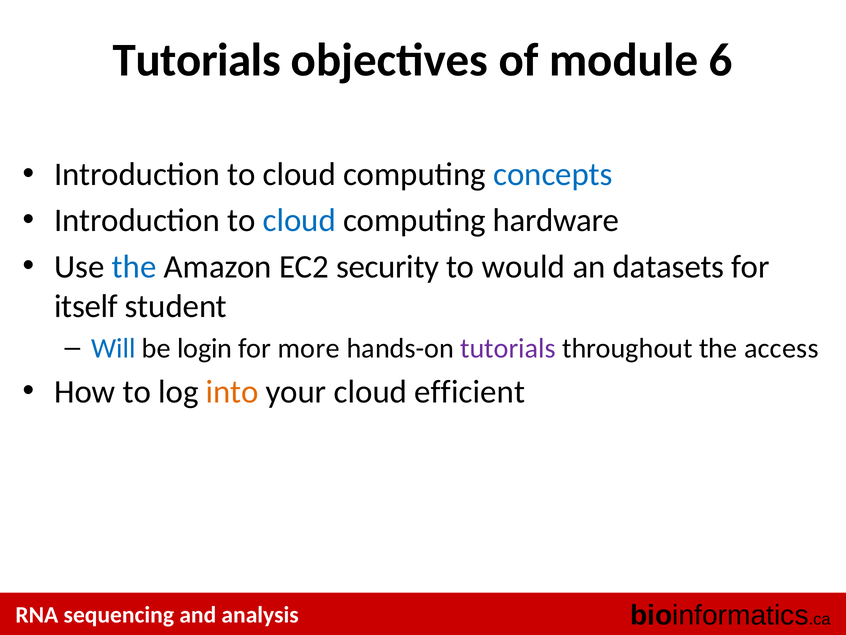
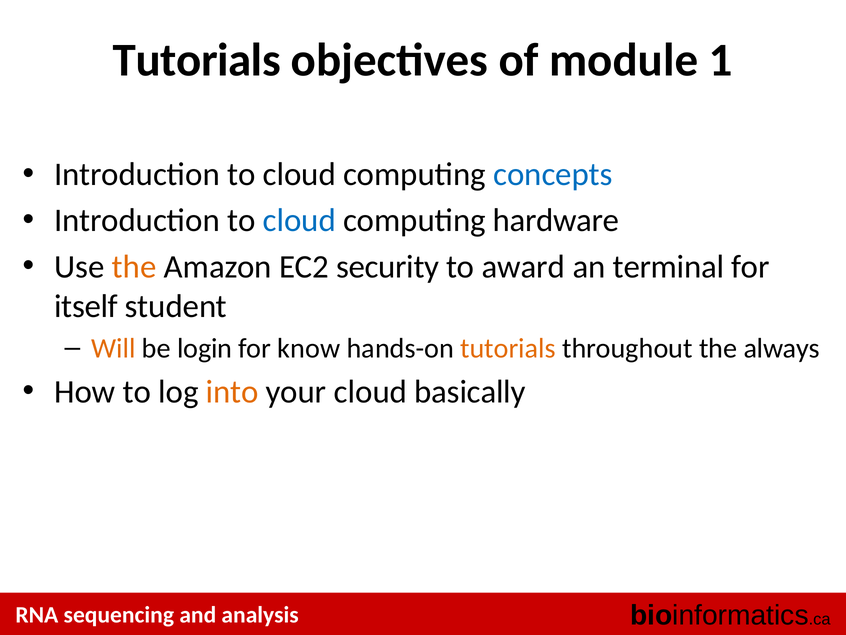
6: 6 -> 1
the at (134, 267) colour: blue -> orange
would: would -> award
datasets: datasets -> terminal
Will colour: blue -> orange
more: more -> know
tutorials at (508, 348) colour: purple -> orange
access: access -> always
efficient: efficient -> basically
